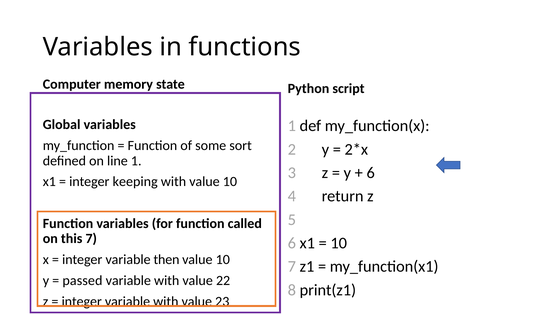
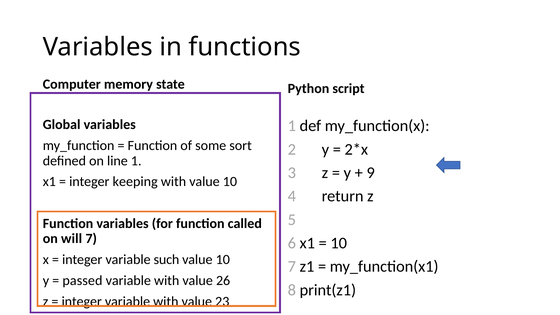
6 at (371, 173): 6 -> 9
this: this -> will
then: then -> such
22: 22 -> 26
